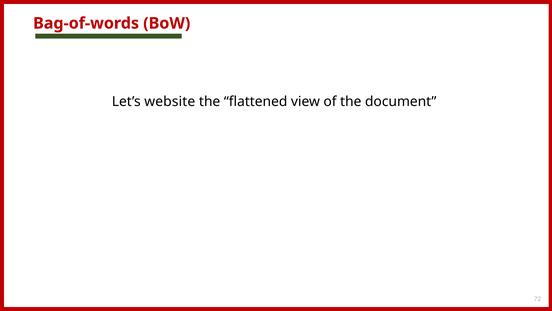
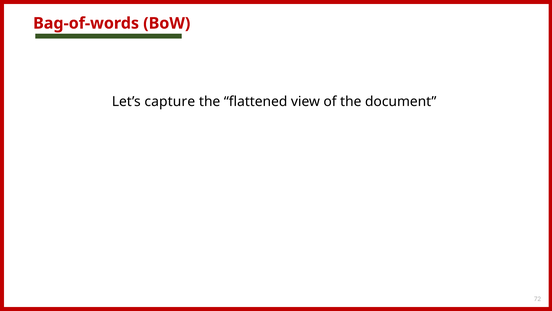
website: website -> capture
